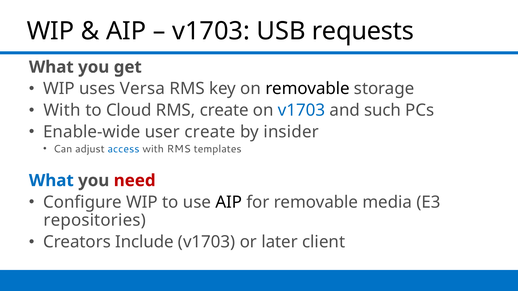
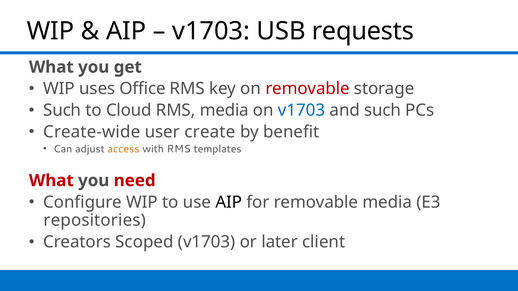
Versa: Versa -> Office
removable at (307, 89) colour: black -> red
With at (62, 110): With -> Such
RMS create: create -> media
Enable-wide: Enable-wide -> Create-wide
insider: insider -> benefit
access colour: blue -> orange
What at (51, 181) colour: blue -> red
Include: Include -> Scoped
